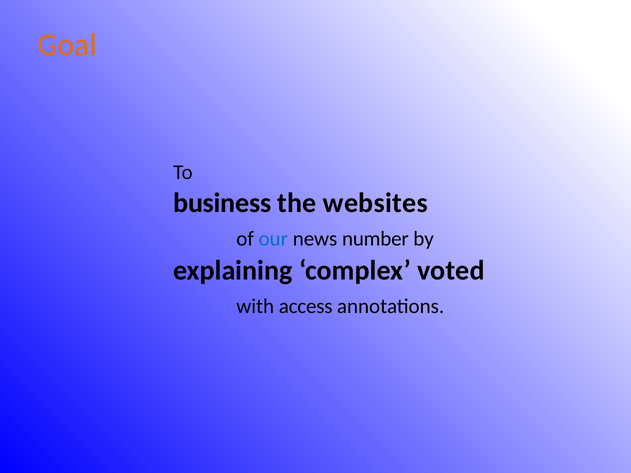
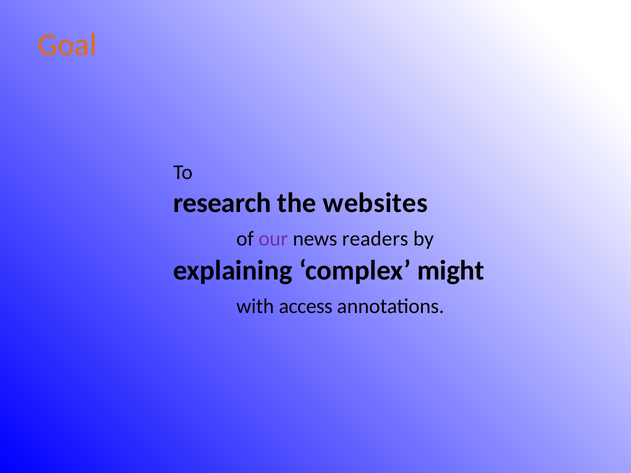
business: business -> research
our colour: blue -> purple
number: number -> readers
voted: voted -> might
